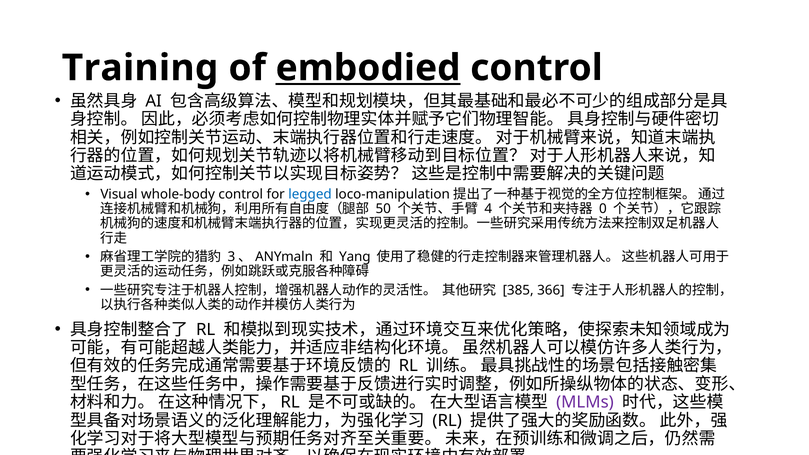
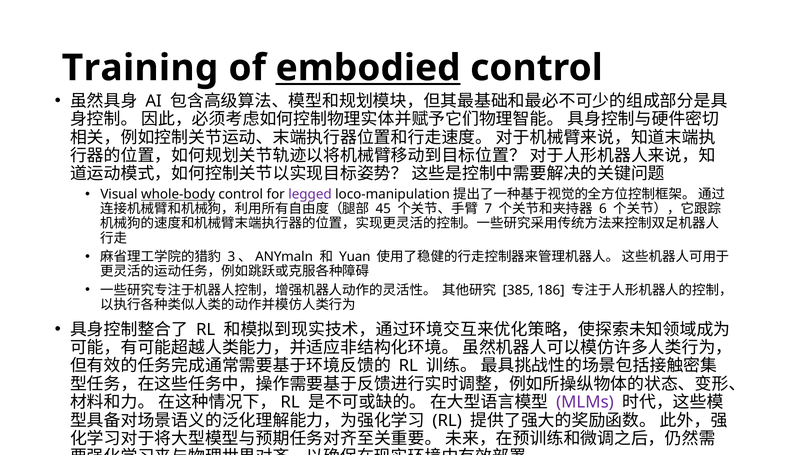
whole-body underline: none -> present
legged colour: blue -> purple
50: 50 -> 45
4: 4 -> 7
0: 0 -> 6
Yang: Yang -> Yuan
366: 366 -> 186
